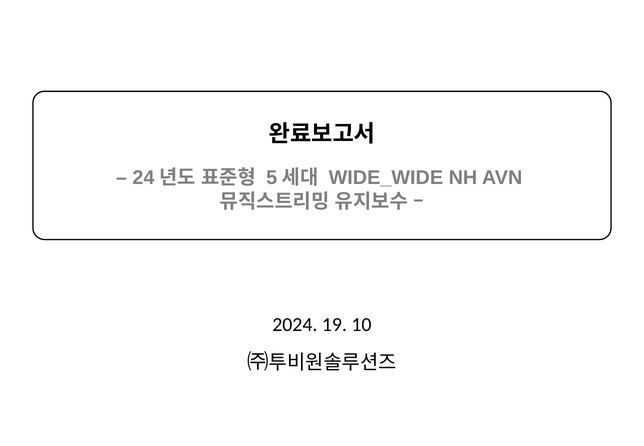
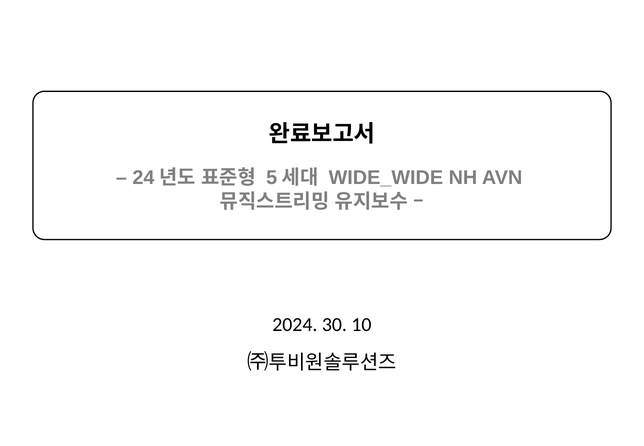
19: 19 -> 30
